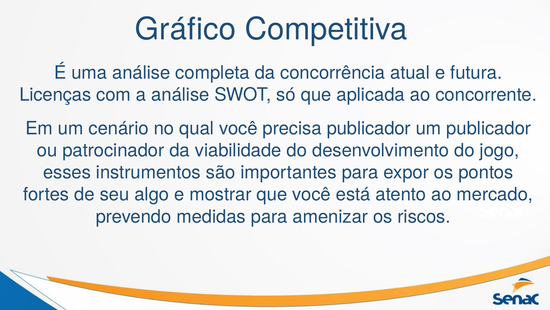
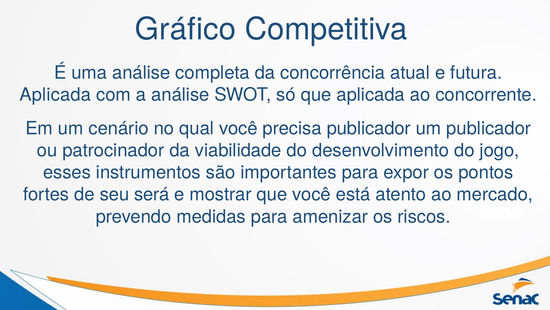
Licenças at (55, 95): Licenças -> Aplicada
algo: algo -> será
